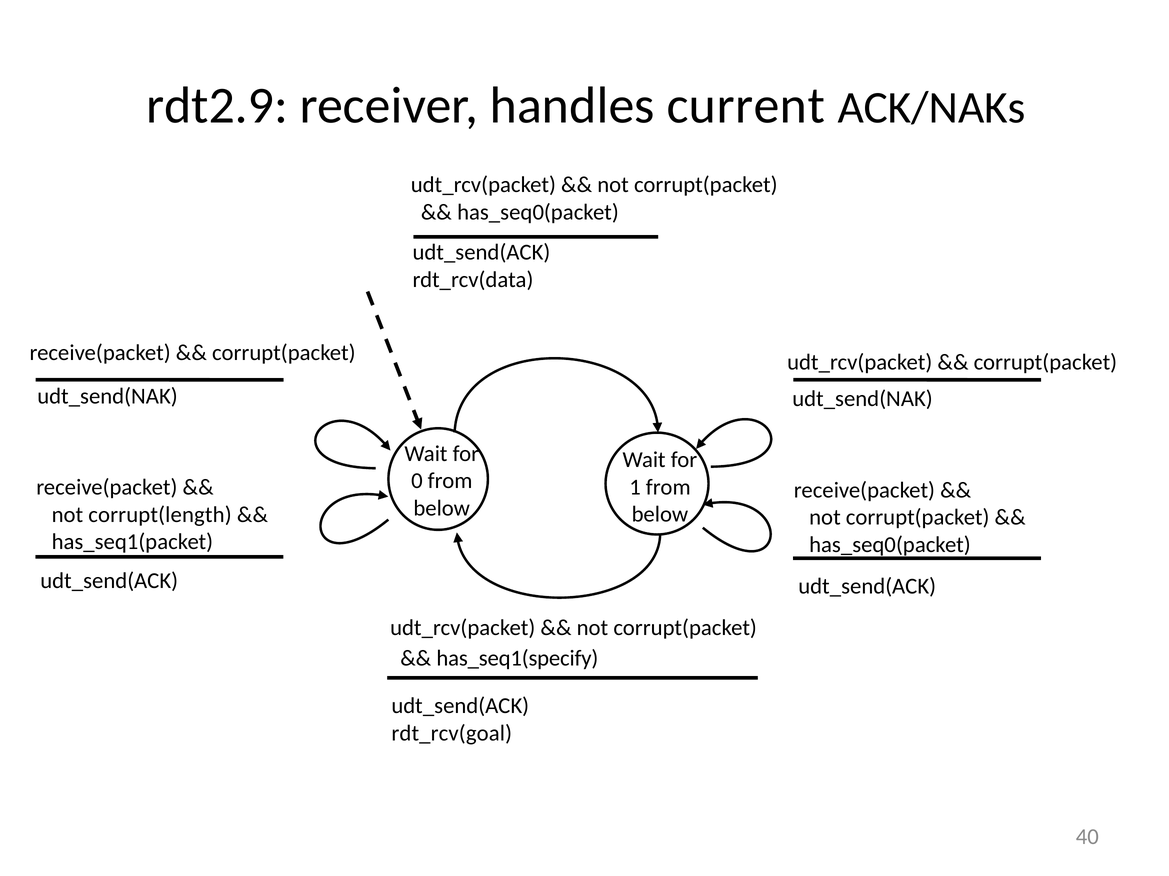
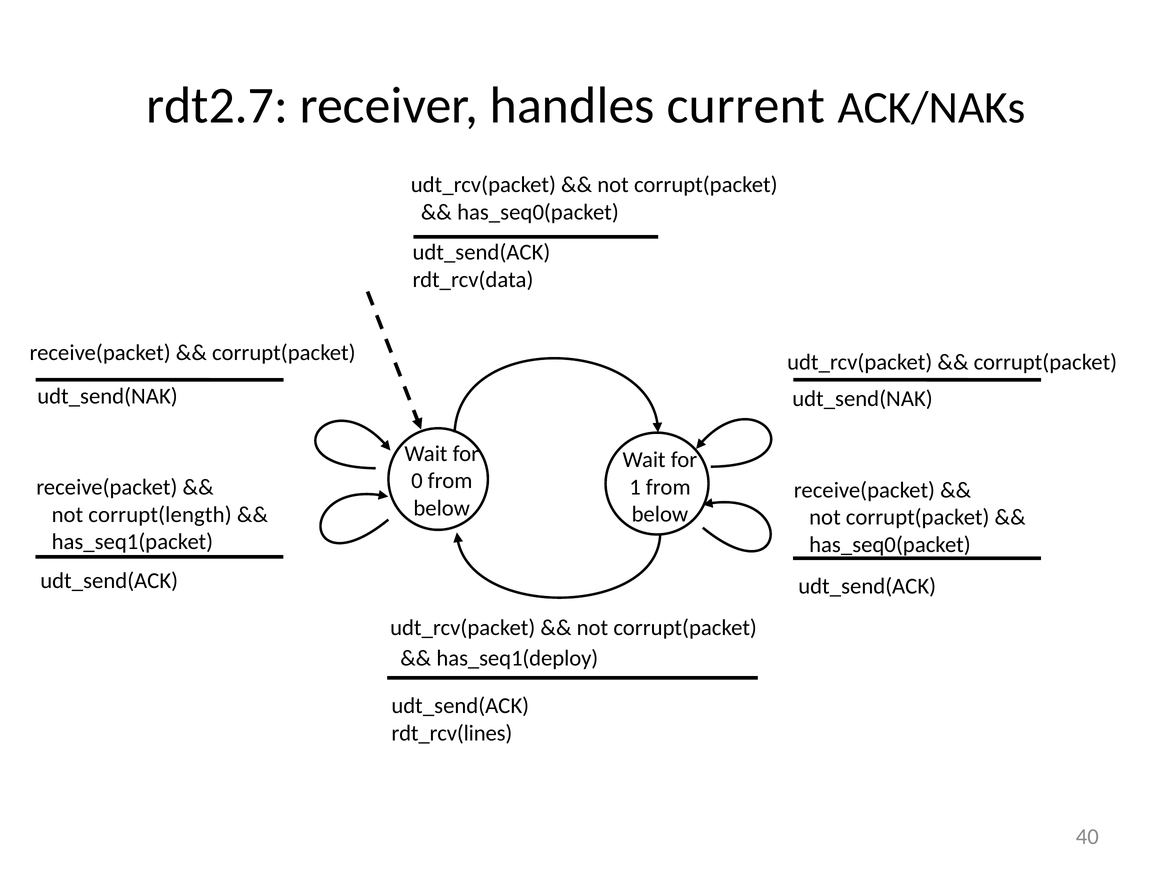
rdt2.9: rdt2.9 -> rdt2.7
has_seq1(specify: has_seq1(specify -> has_seq1(deploy
rdt_rcv(goal: rdt_rcv(goal -> rdt_rcv(lines
